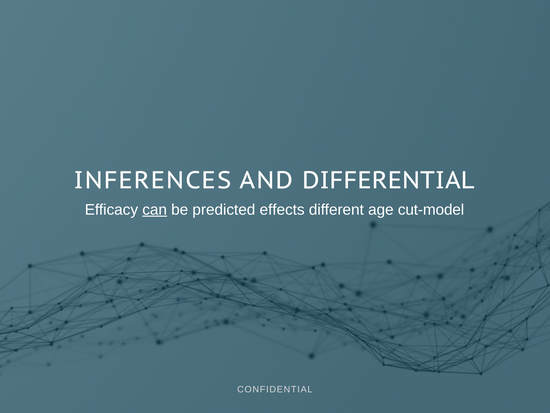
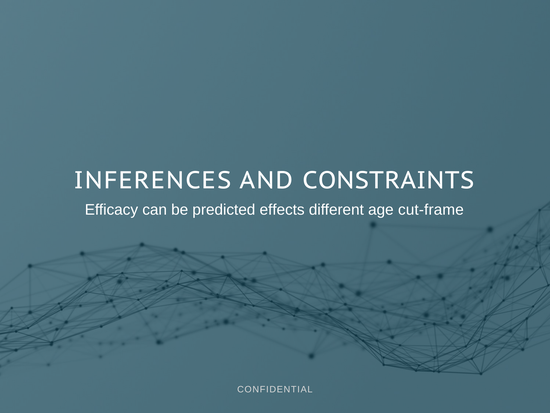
DIFFERENTIAL: DIFFERENTIAL -> CONSTRAINTS
can underline: present -> none
cut-model: cut-model -> cut-frame
